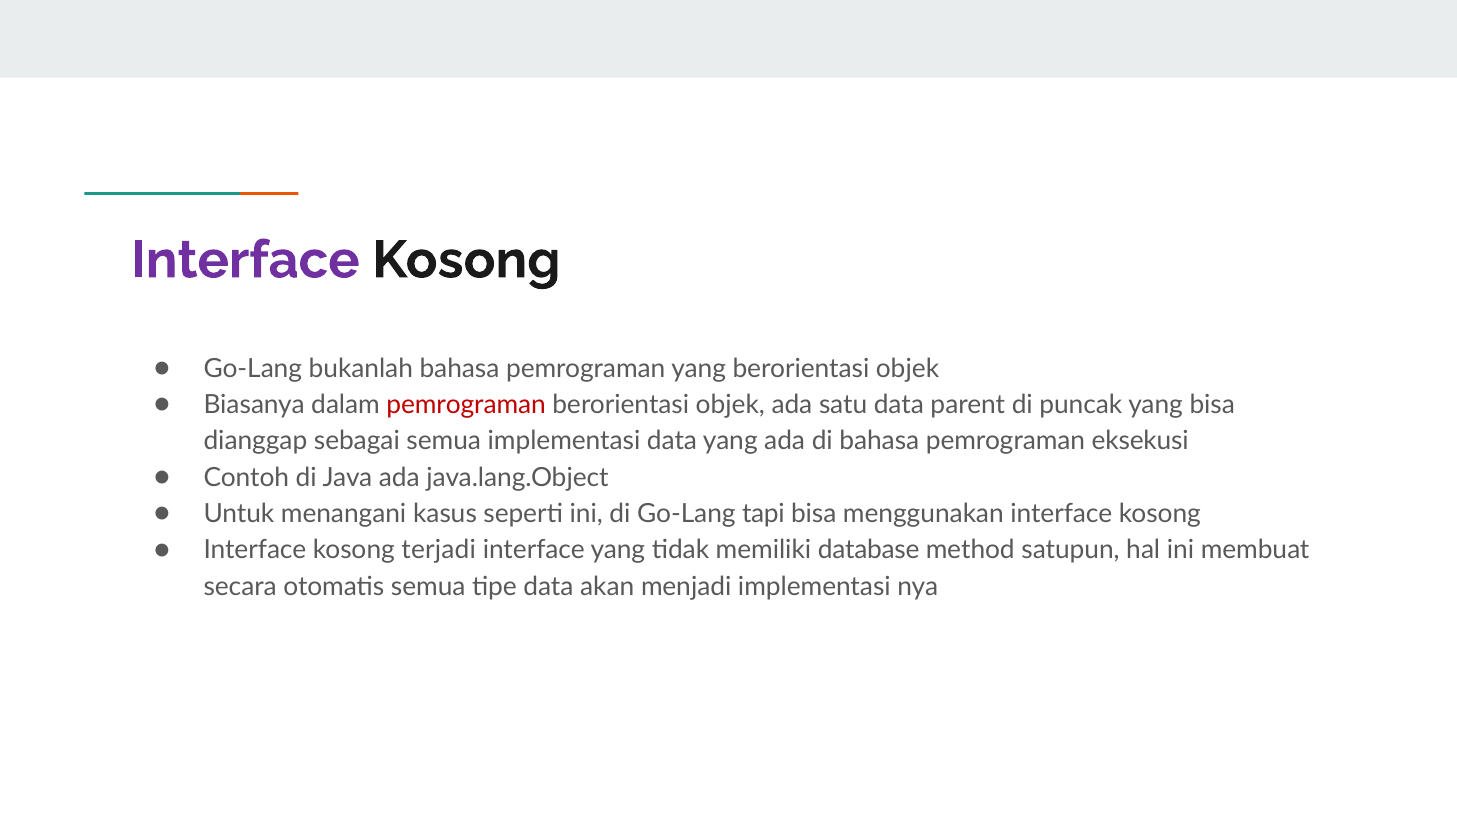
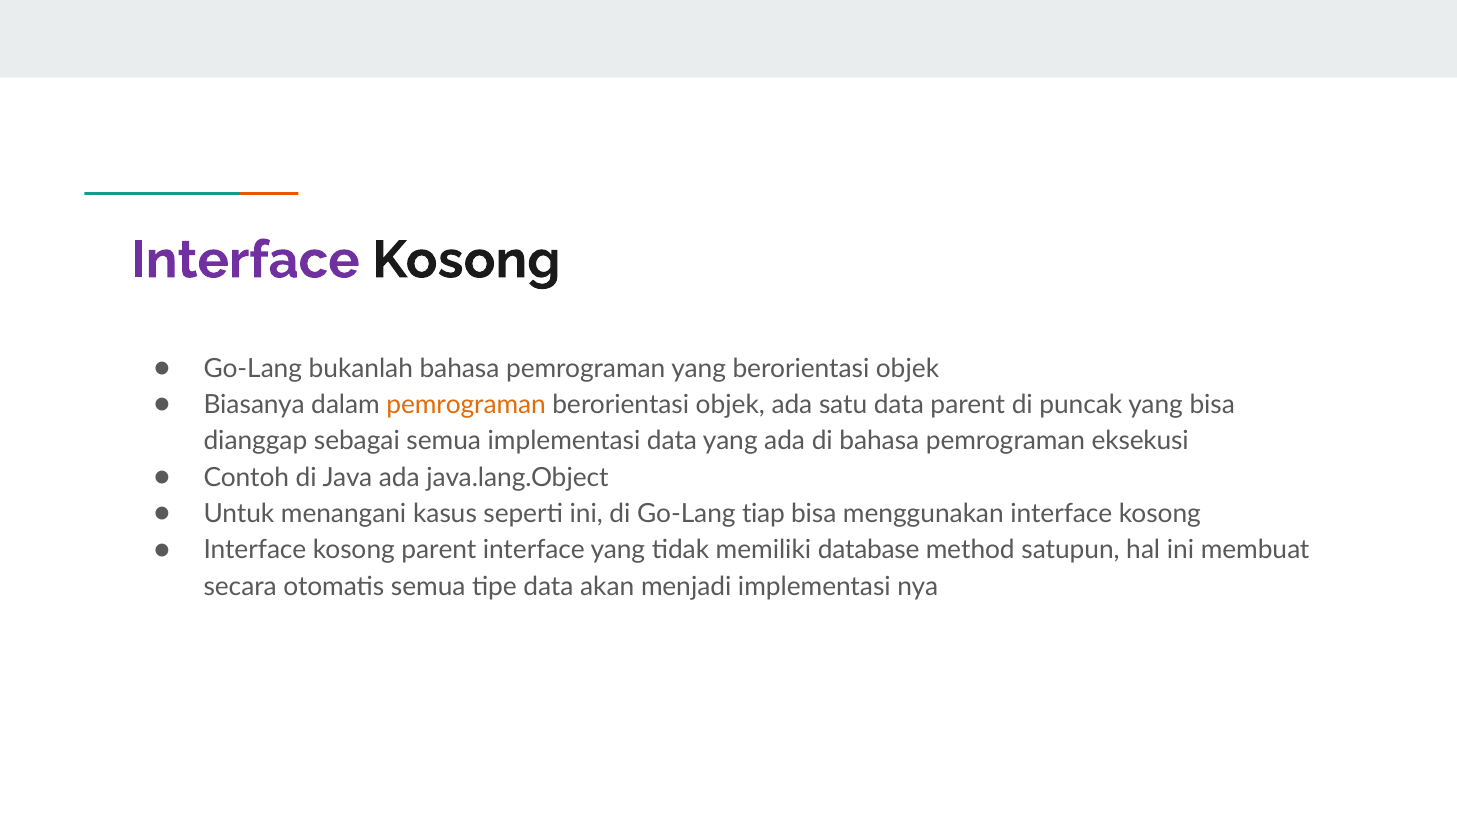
pemrograman at (466, 404) colour: red -> orange
tapi: tapi -> tiap
kosong terjadi: terjadi -> parent
